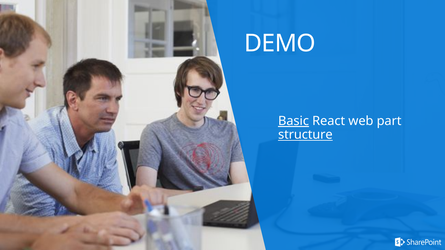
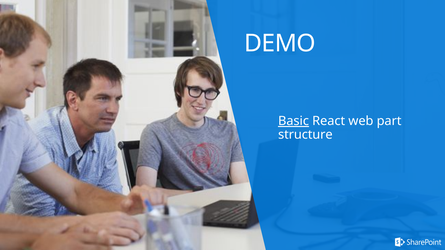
structure underline: present -> none
